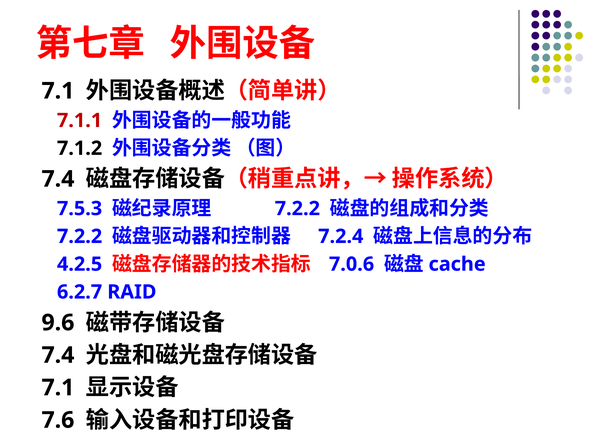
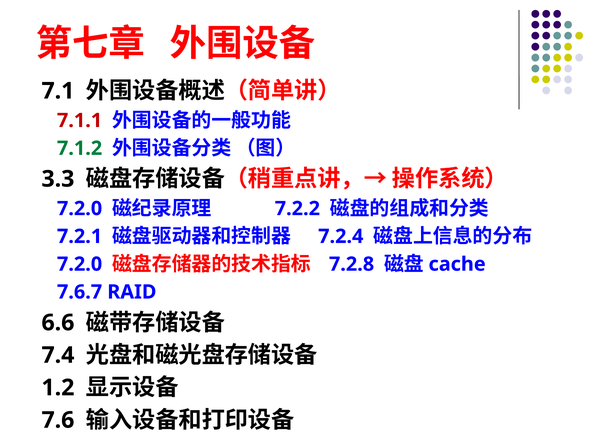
7.1.2 colour: black -> green
7.4 at (58, 179): 7.4 -> 3.3
7.5.3 at (80, 209): 7.5.3 -> 7.2.0
7.2.2 at (80, 236): 7.2.2 -> 7.2.1
4.2.5 at (80, 264): 4.2.5 -> 7.2.0
7.0.6: 7.0.6 -> 7.2.8
6.2.7: 6.2.7 -> 7.6.7
9.6: 9.6 -> 6.6
7.1 at (58, 388): 7.1 -> 1.2
